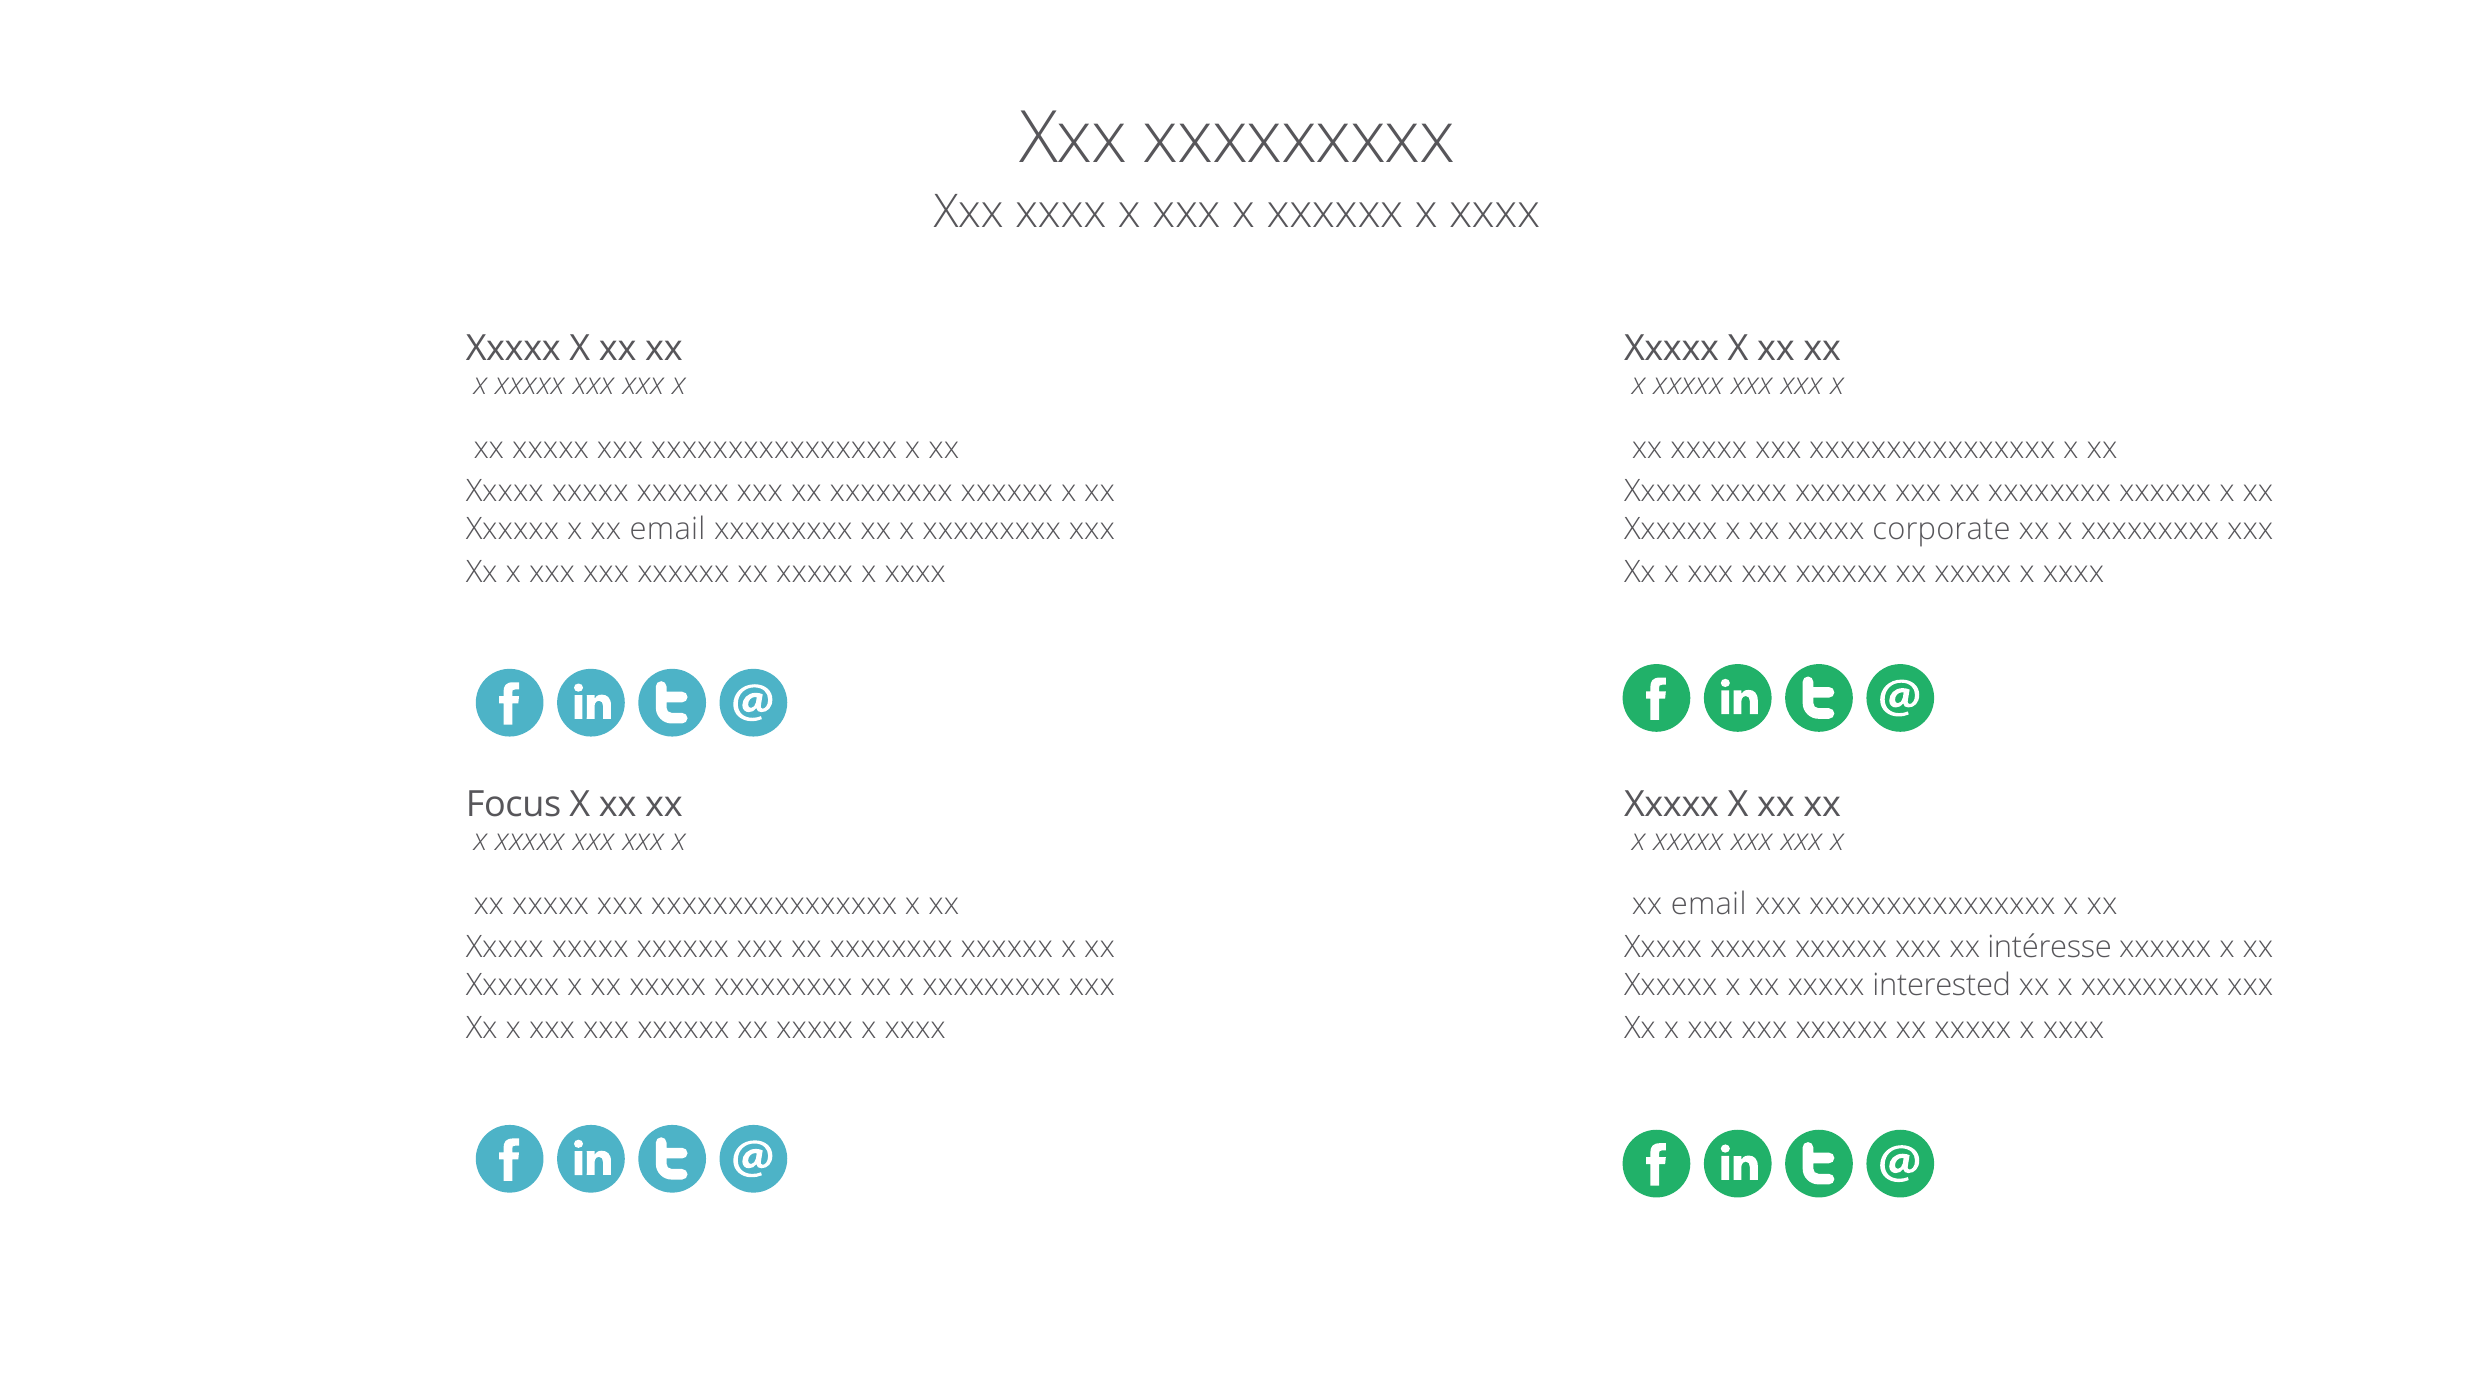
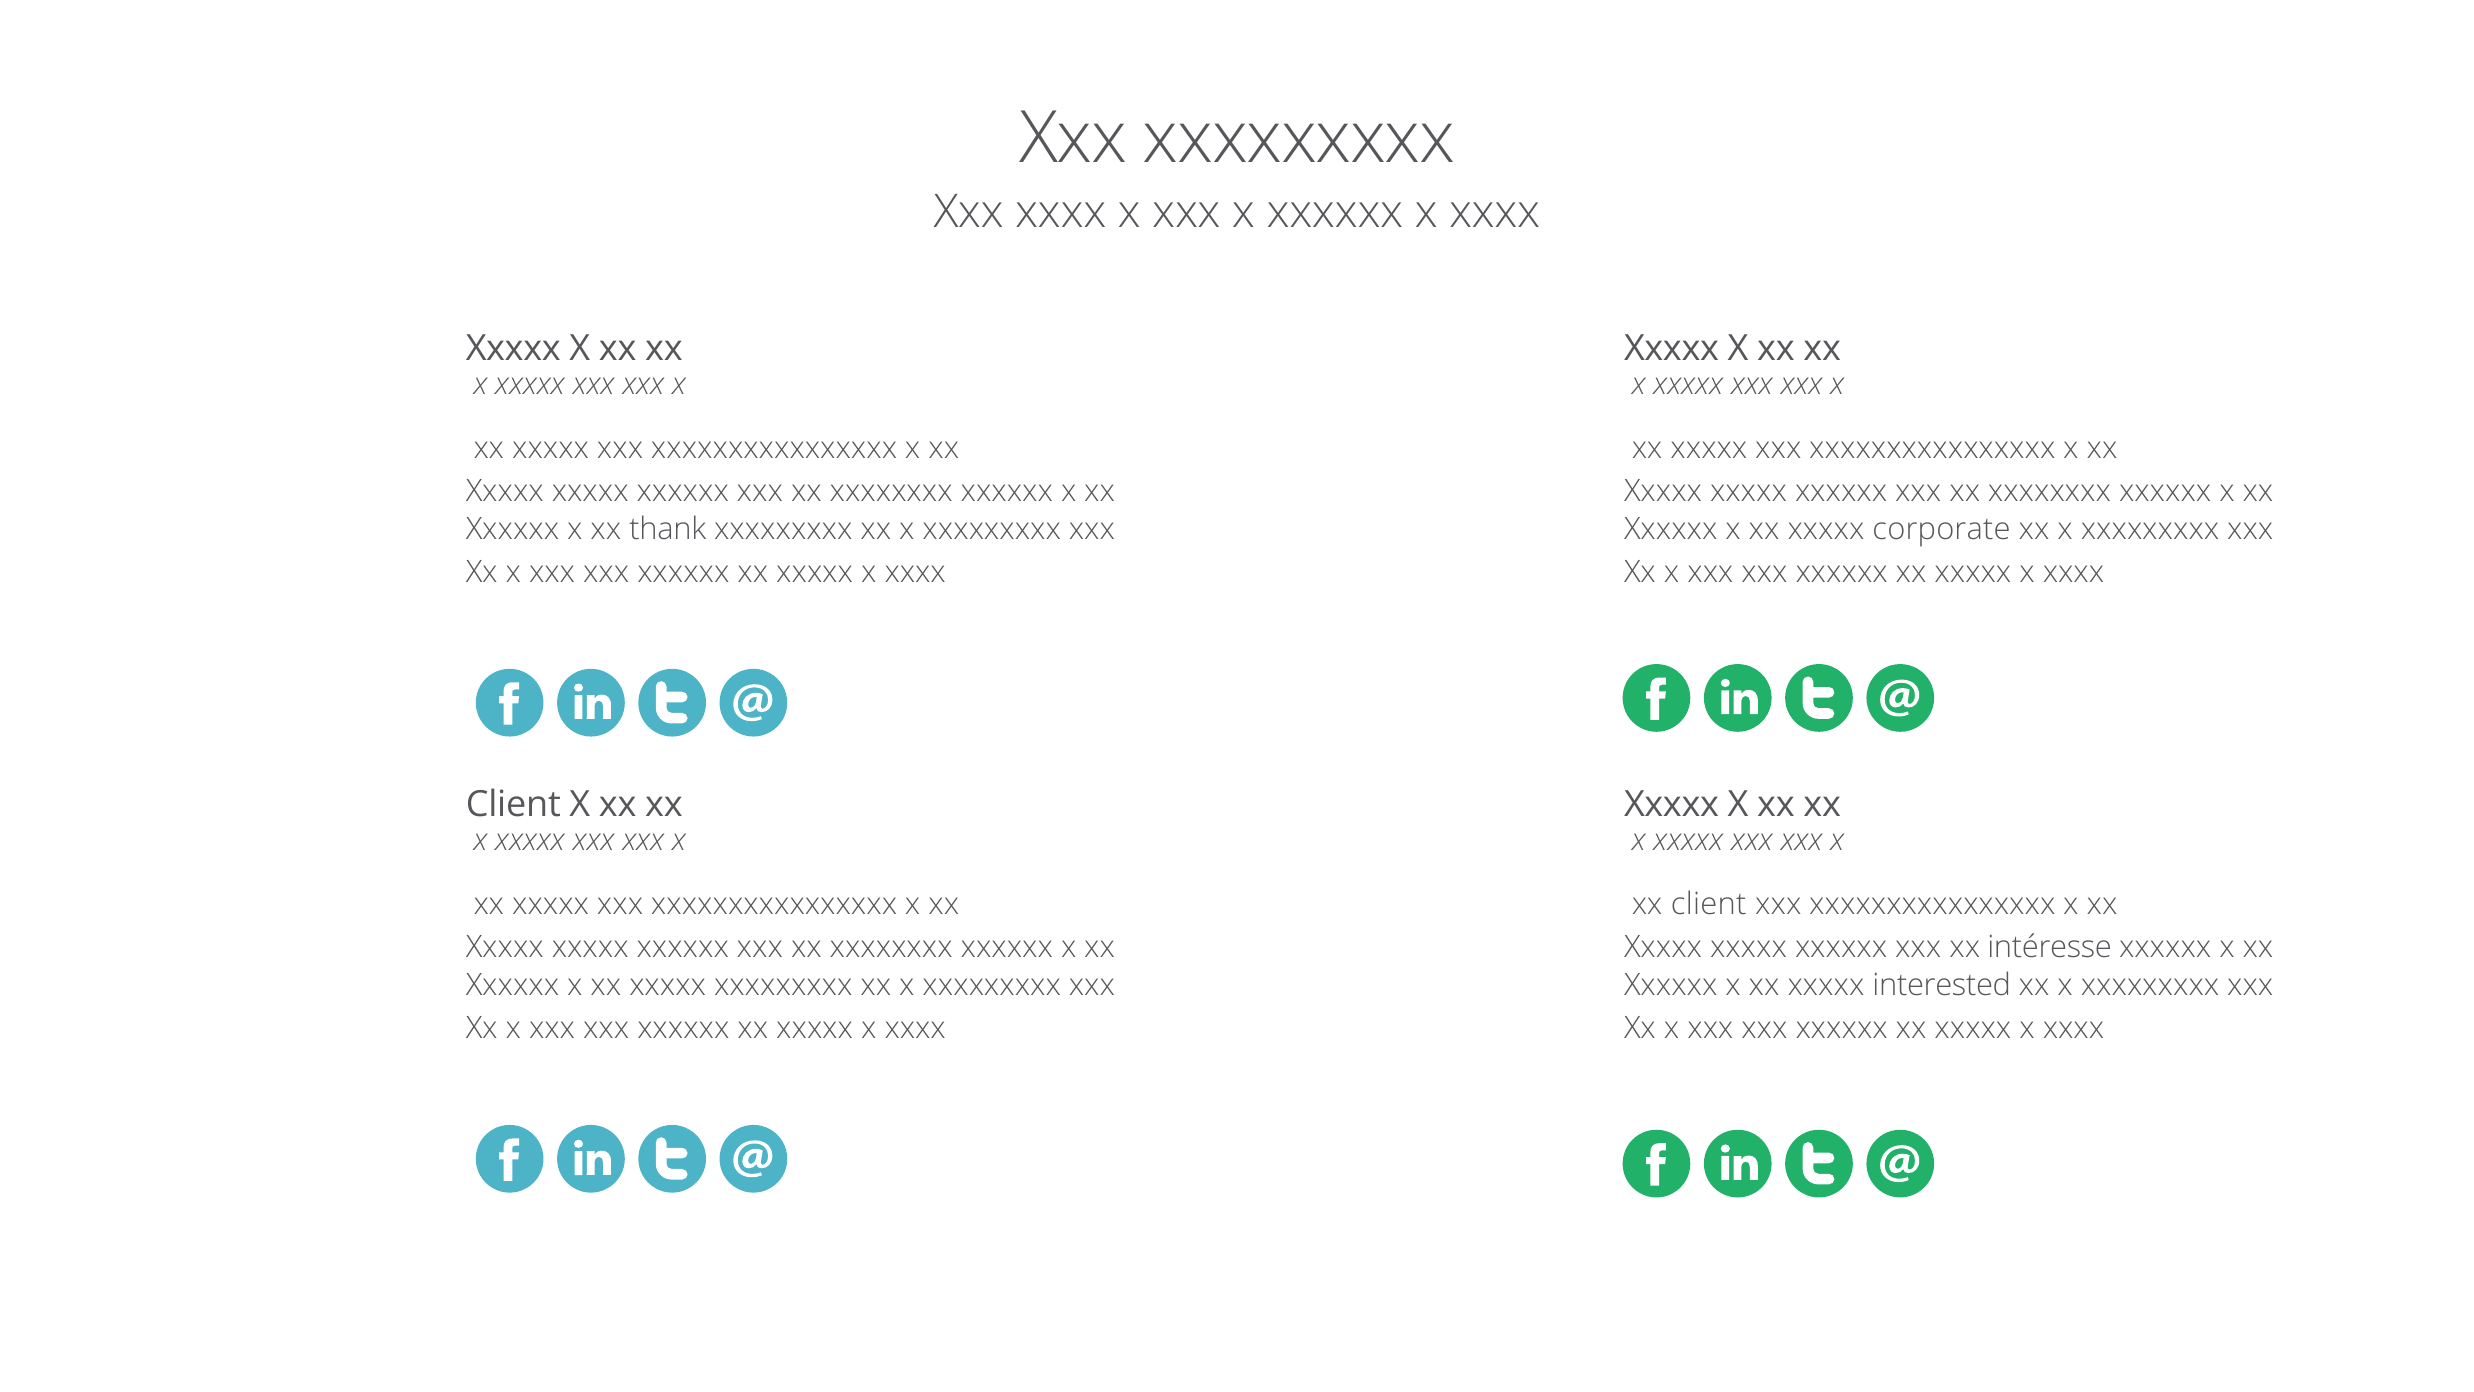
Xxxxxx x xx email: email -> thank
Focus at (513, 805): Focus -> Client
email at (1709, 904): email -> client
